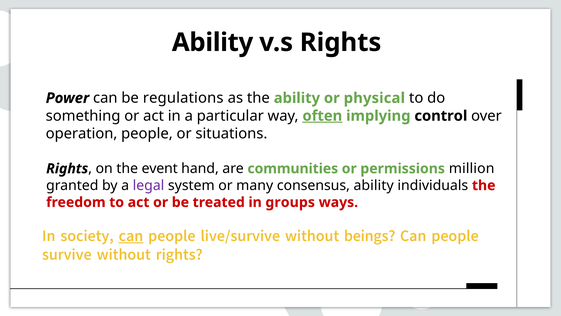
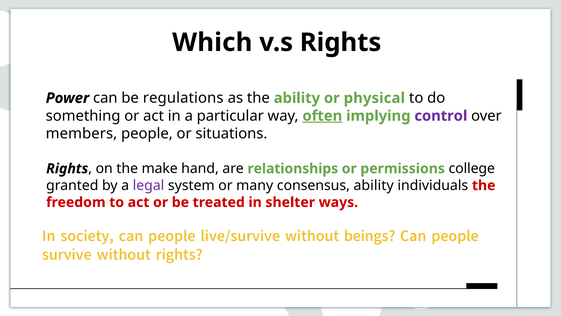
Ability at (213, 42): Ability -> Which
control colour: black -> purple
operation: operation -> members
event: event -> make
communities: communities -> relationships
million: million -> college
groups: groups -> shelter
can at (131, 236) underline: present -> none
